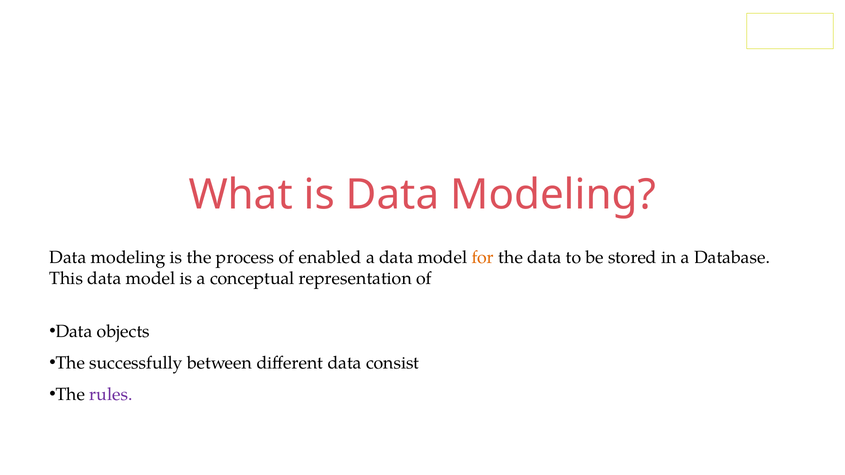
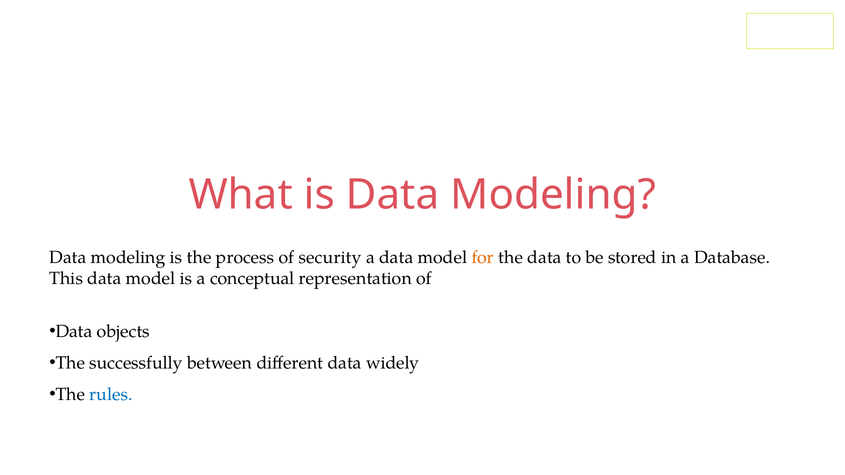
enabled: enabled -> security
consist: consist -> widely
rules colour: purple -> blue
